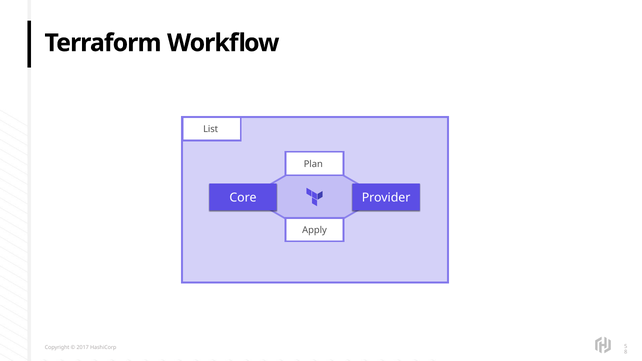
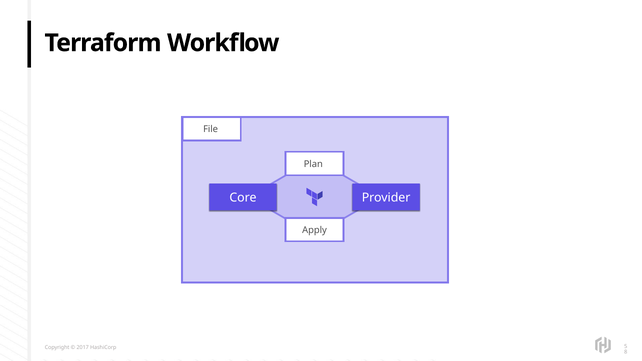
List: List -> File
